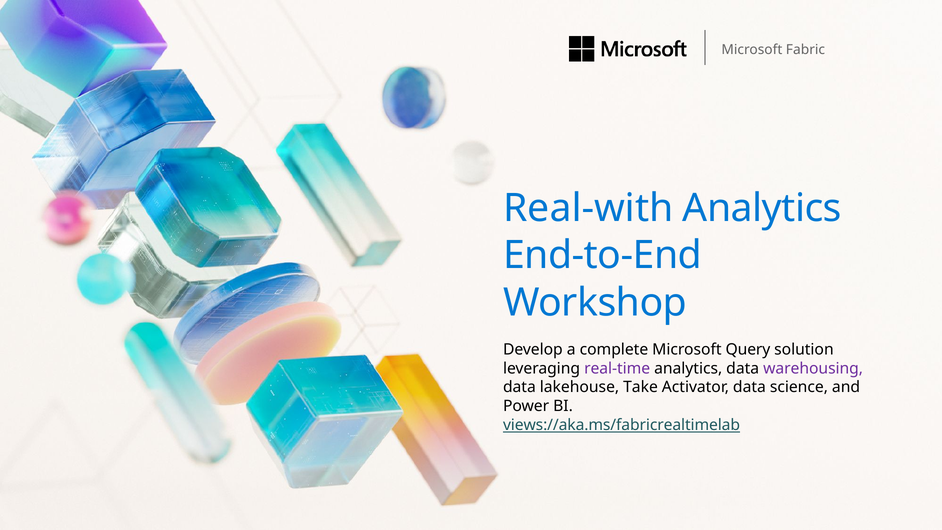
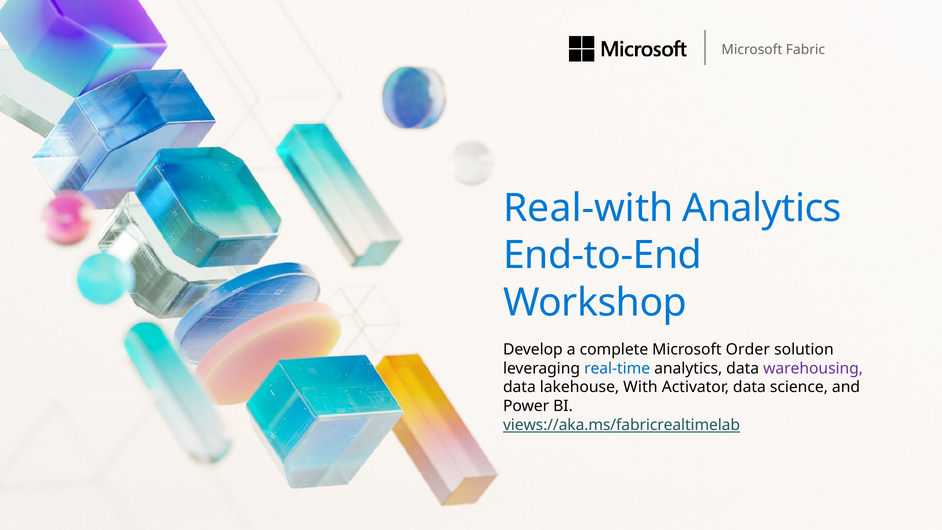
Query: Query -> Order
real-time colour: purple -> blue
Take: Take -> With
